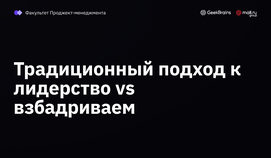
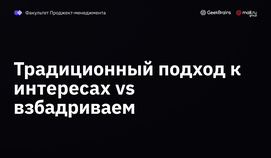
лидерство: лидерство -> интересах
